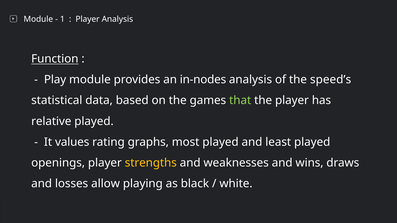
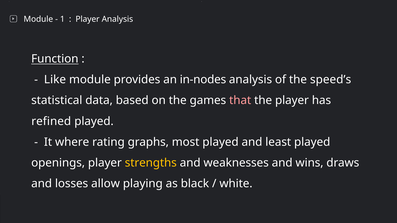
Play: Play -> Like
that colour: light green -> pink
relative: relative -> refined
values: values -> where
